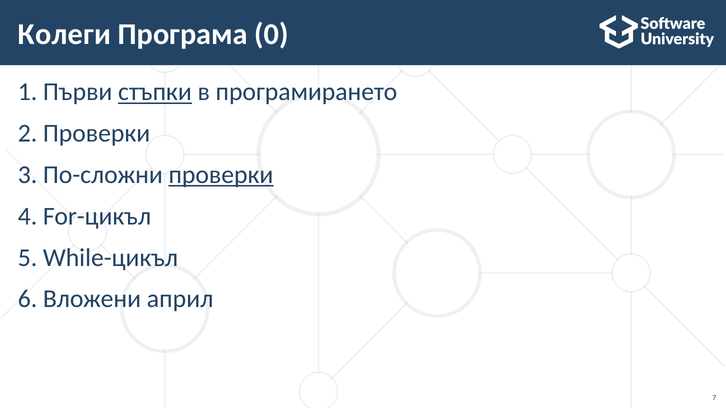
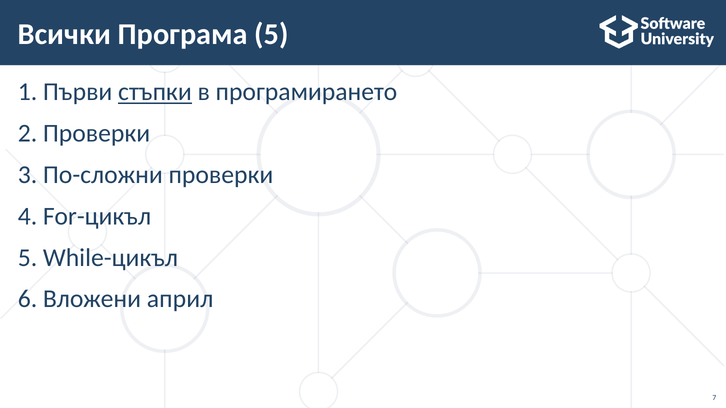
Колеги: Колеги -> Всички
Програма 0: 0 -> 5
проверки at (221, 175) underline: present -> none
